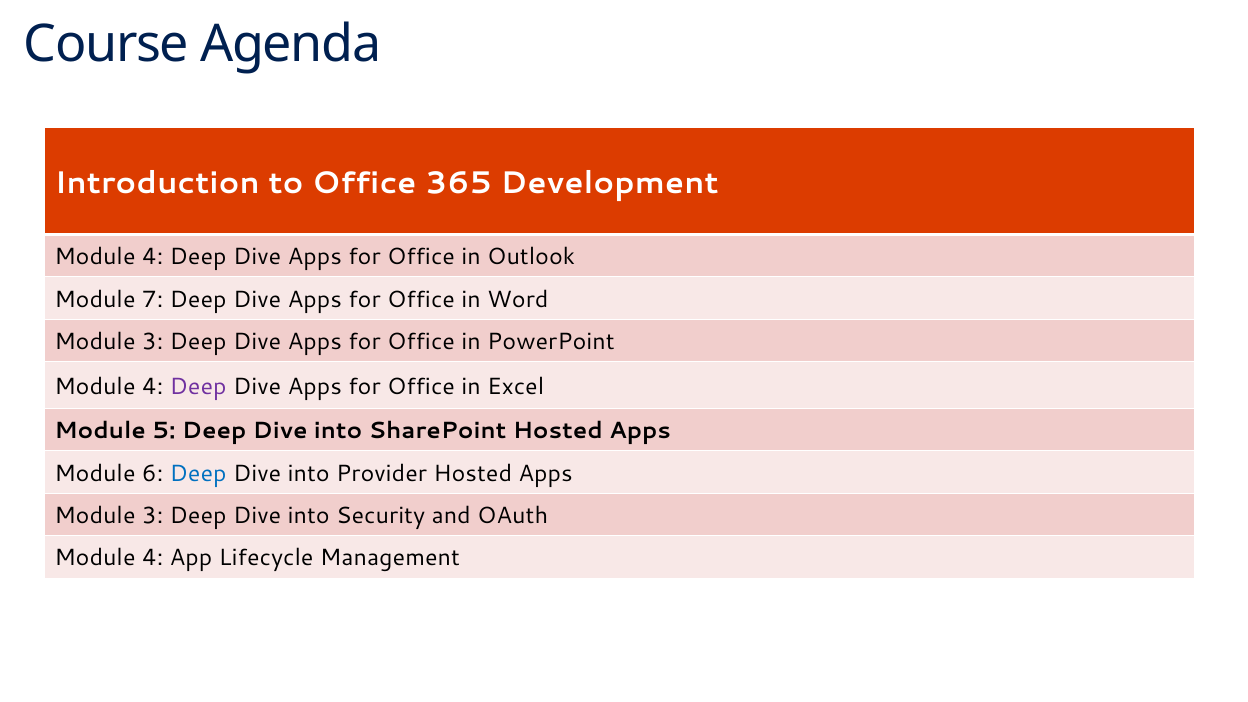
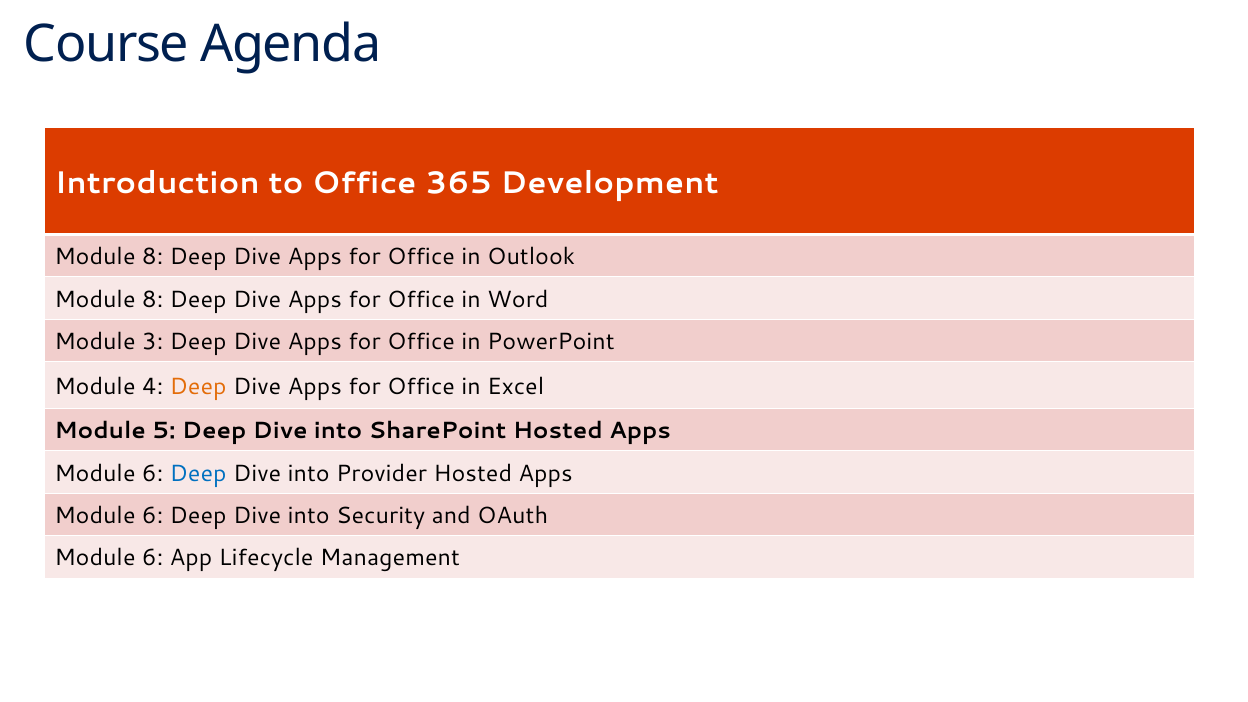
4 at (153, 257): 4 -> 8
7 at (153, 299): 7 -> 8
Deep at (198, 387) colour: purple -> orange
3 at (153, 516): 3 -> 6
4 at (153, 558): 4 -> 6
